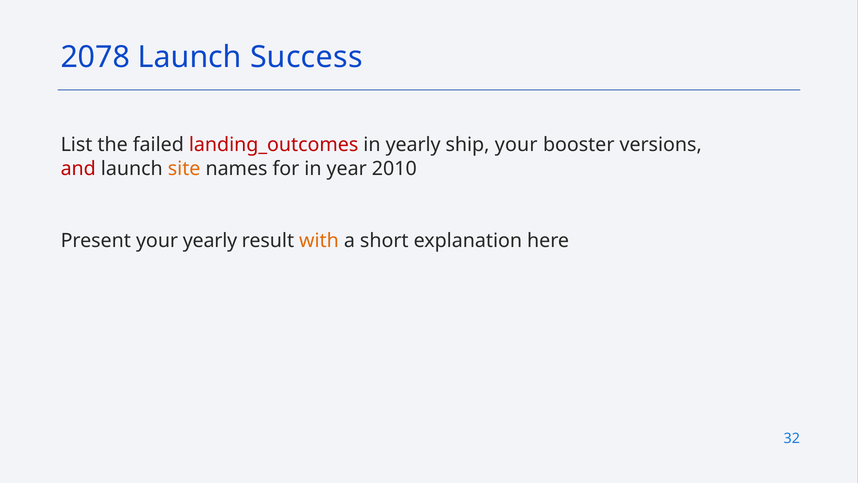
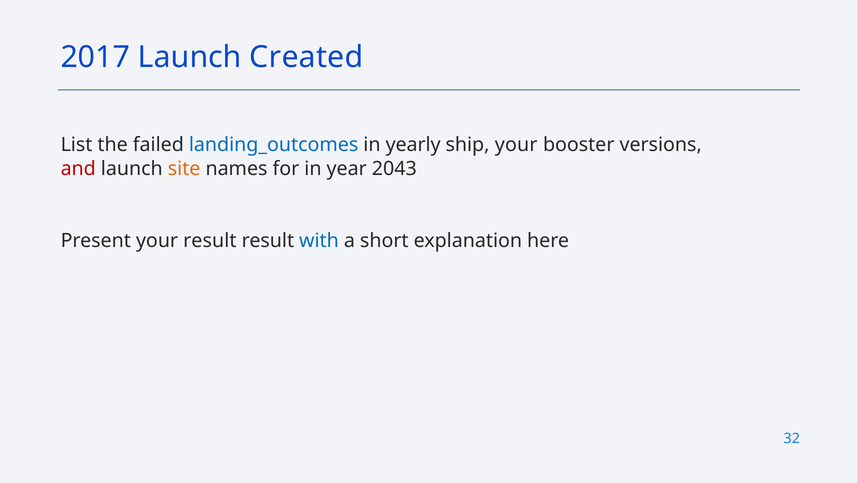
2078: 2078 -> 2017
Success: Success -> Created
landing_outcomes colour: red -> blue
2010: 2010 -> 2043
your yearly: yearly -> result
with colour: orange -> blue
